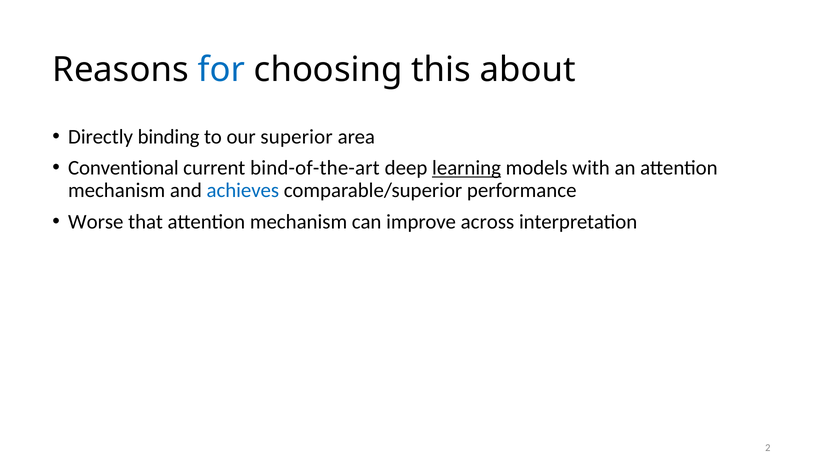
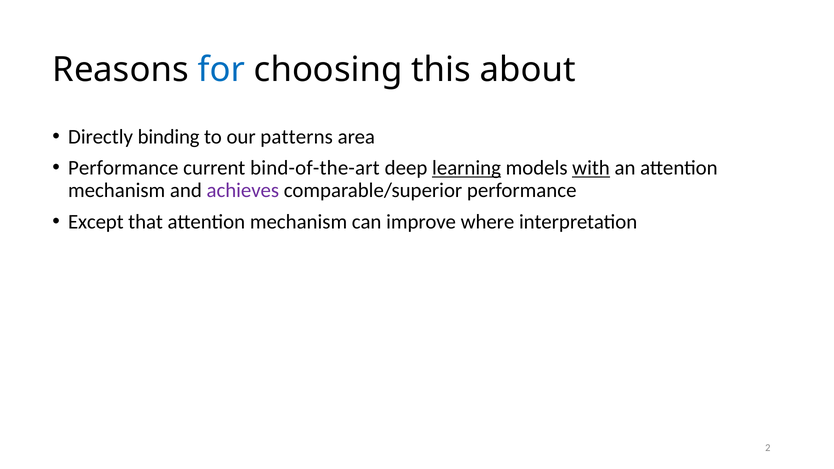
superior: superior -> patterns
Conventional at (123, 168): Conventional -> Performance
with underline: none -> present
achieves colour: blue -> purple
Worse: Worse -> Except
across: across -> where
